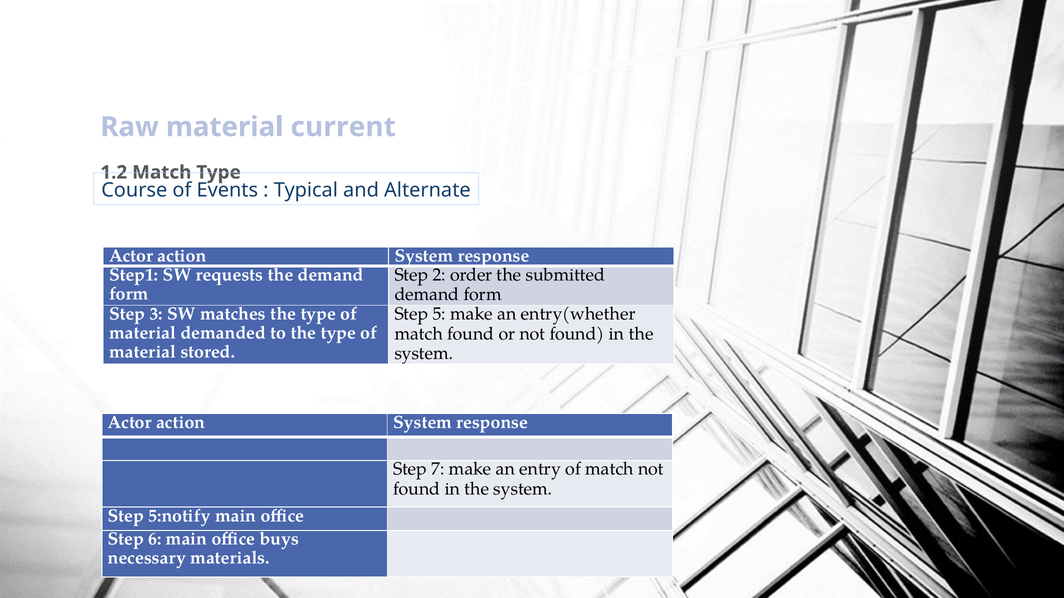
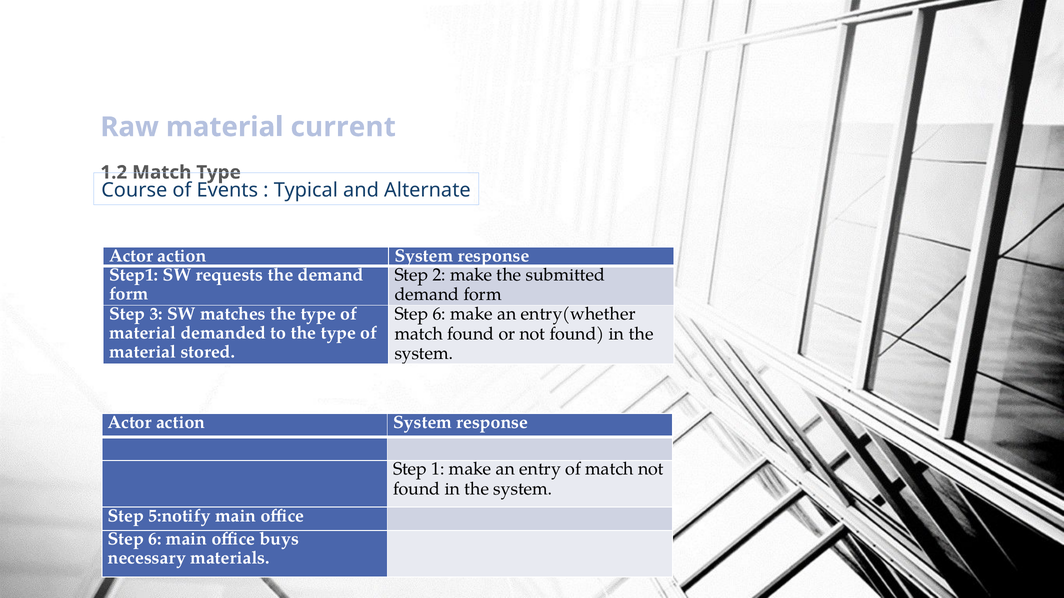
2 order: order -> make
5 at (439, 314): 5 -> 6
7: 7 -> 1
